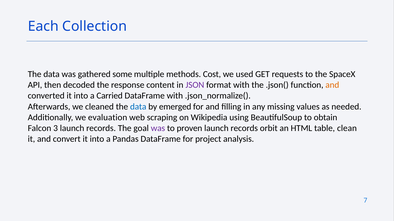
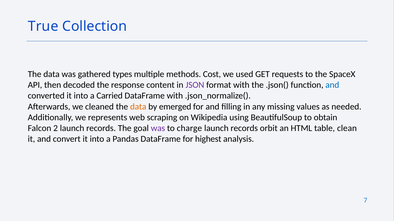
Each: Each -> True
some: some -> types
and at (332, 85) colour: orange -> blue
data at (138, 107) colour: blue -> orange
evaluation: evaluation -> represents
3: 3 -> 2
proven: proven -> charge
project: project -> highest
